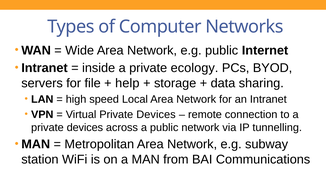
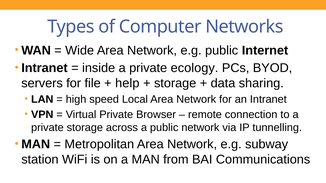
Virtual Private Devices: Devices -> Browser
devices at (85, 128): devices -> storage
